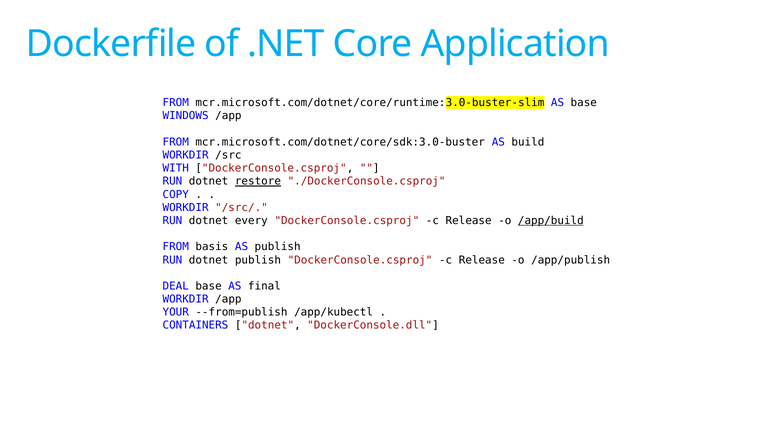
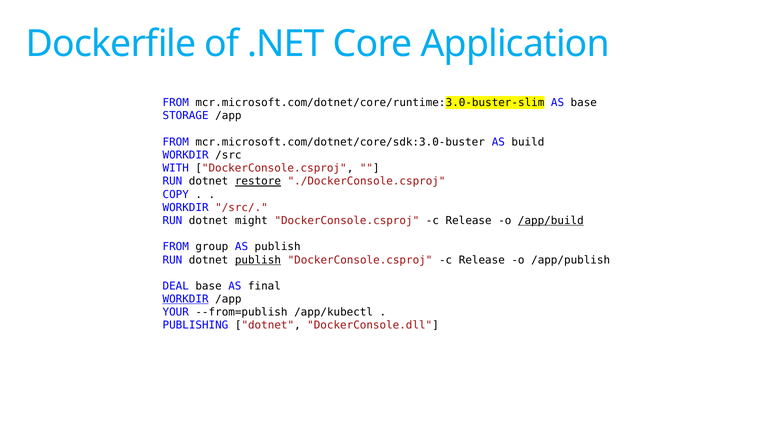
WINDOWS: WINDOWS -> STORAGE
every: every -> might
basis: basis -> group
publish at (258, 260) underline: none -> present
WORKDIR at (186, 299) underline: none -> present
CONTAINERS: CONTAINERS -> PUBLISHING
